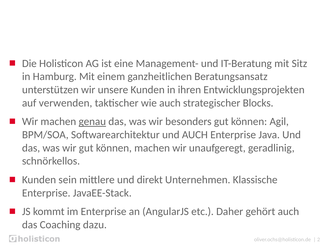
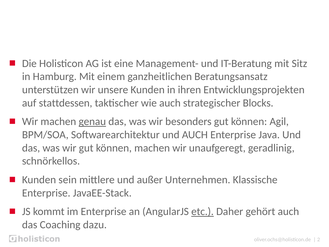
verwenden: verwenden -> stattdessen
direkt: direkt -> außer
etc underline: none -> present
